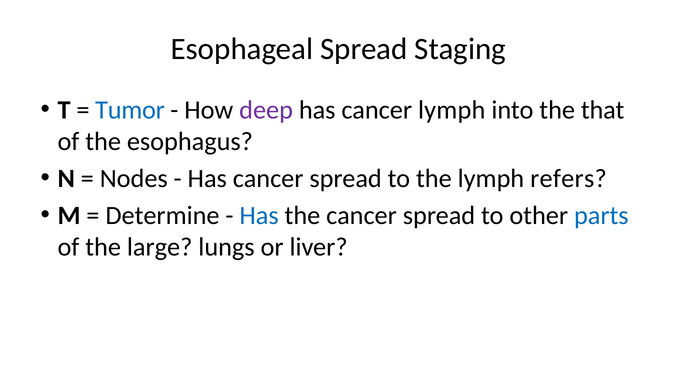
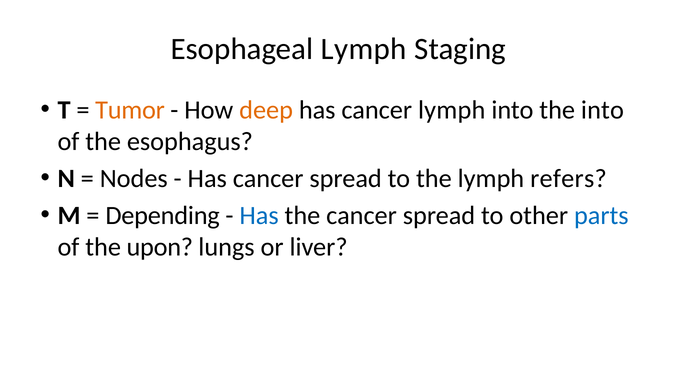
Esophageal Spread: Spread -> Lymph
Tumor colour: blue -> orange
deep colour: purple -> orange
the that: that -> into
Determine: Determine -> Depending
large: large -> upon
